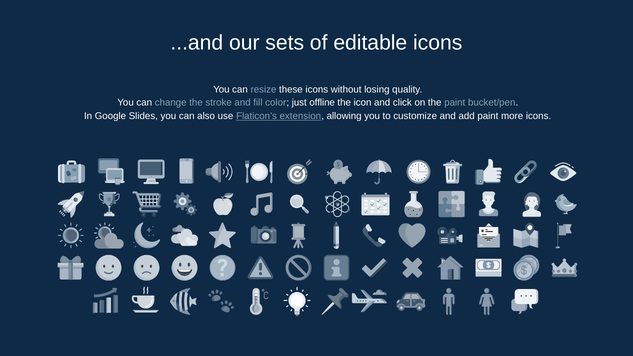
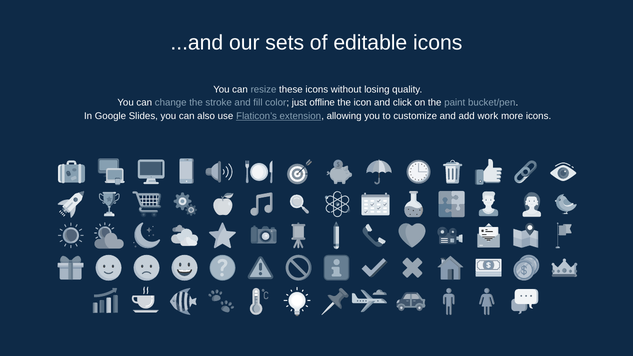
add paint: paint -> work
